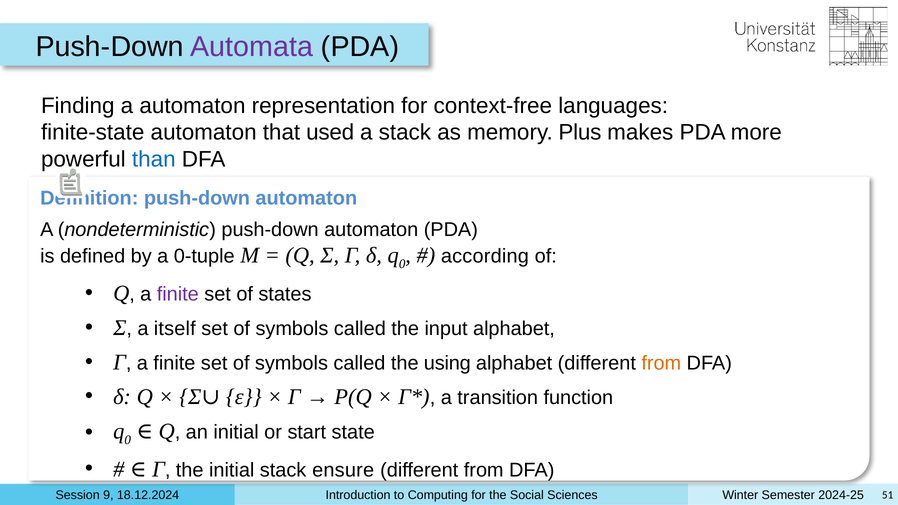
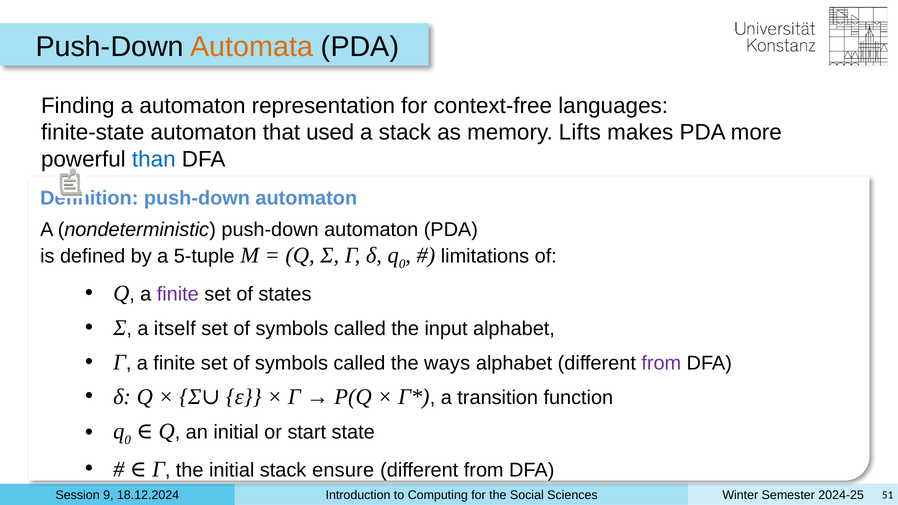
Automata colour: purple -> orange
Plus: Plus -> Lifts
0-tuple: 0-tuple -> 5-tuple
according: according -> limitations
using: using -> ways
from at (661, 363) colour: orange -> purple
